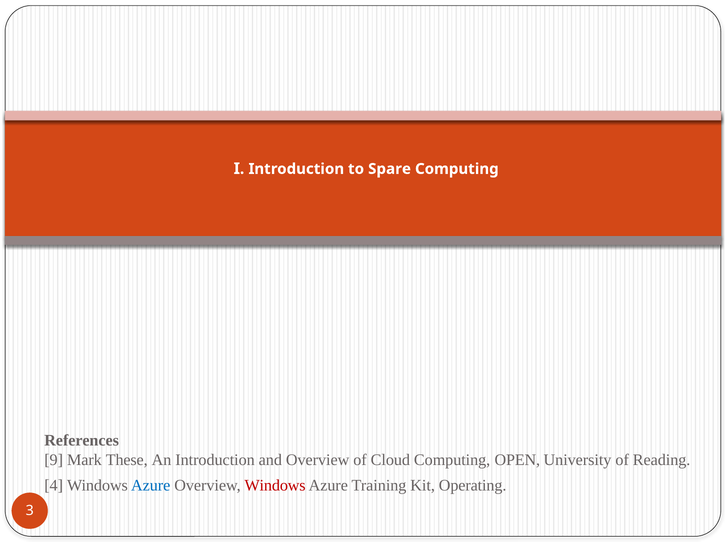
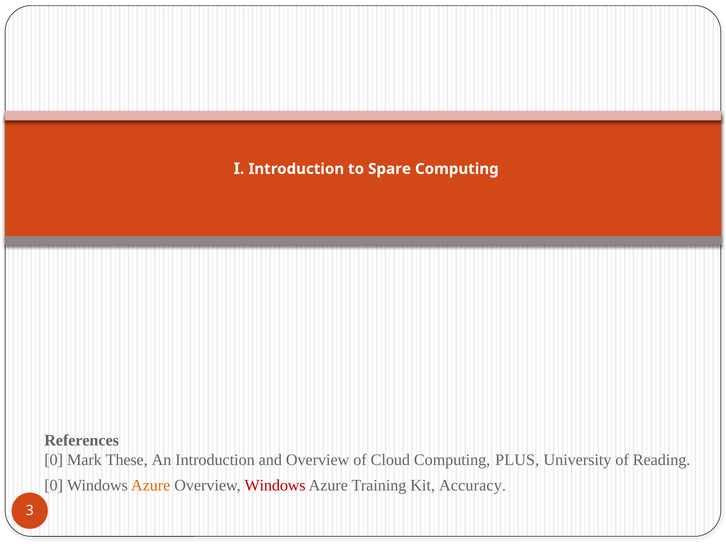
9 at (54, 460): 9 -> 0
OPEN: OPEN -> PLUS
4 at (54, 486): 4 -> 0
Azure at (151, 486) colour: blue -> orange
Operating: Operating -> Accuracy
